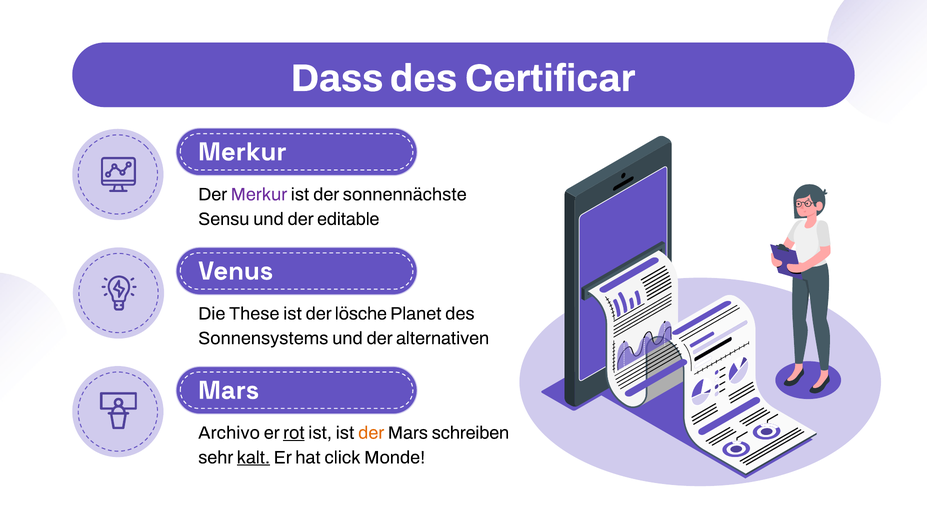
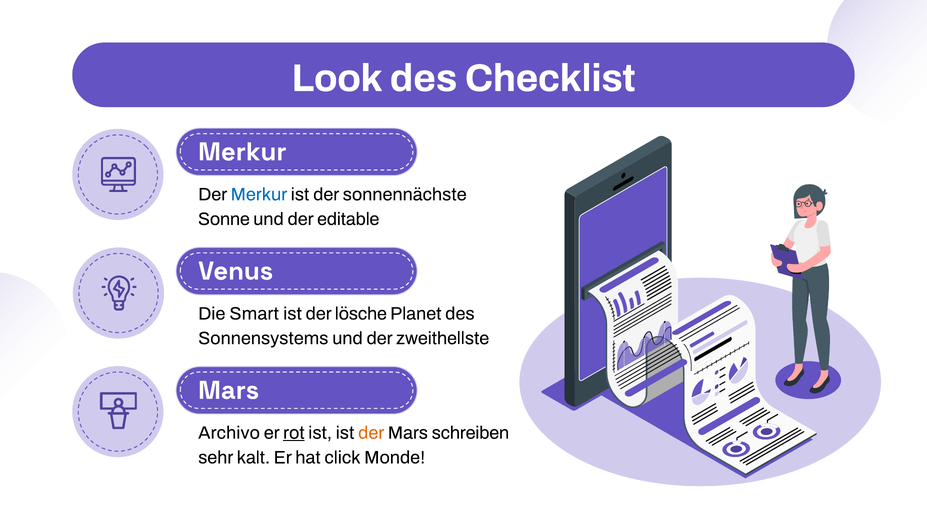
Dass: Dass -> Look
Certificar: Certificar -> Checklist
Merkur at (259, 195) colour: purple -> blue
Sensu: Sensu -> Sonne
These: These -> Smart
alternativen: alternativen -> zweithellste
kalt underline: present -> none
